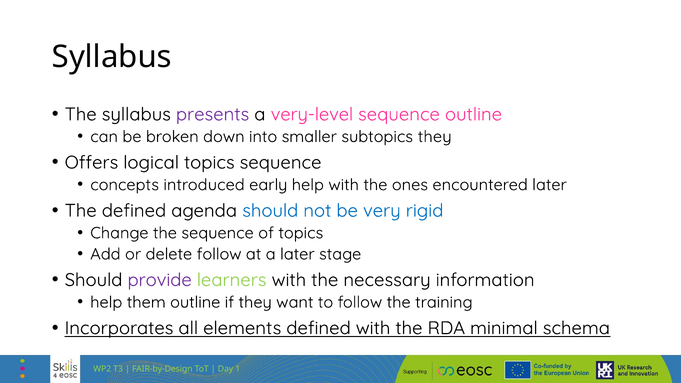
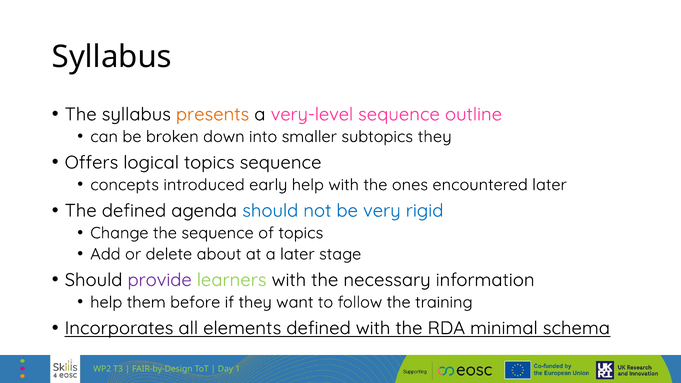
presents colour: purple -> orange
delete follow: follow -> about
them outline: outline -> before
